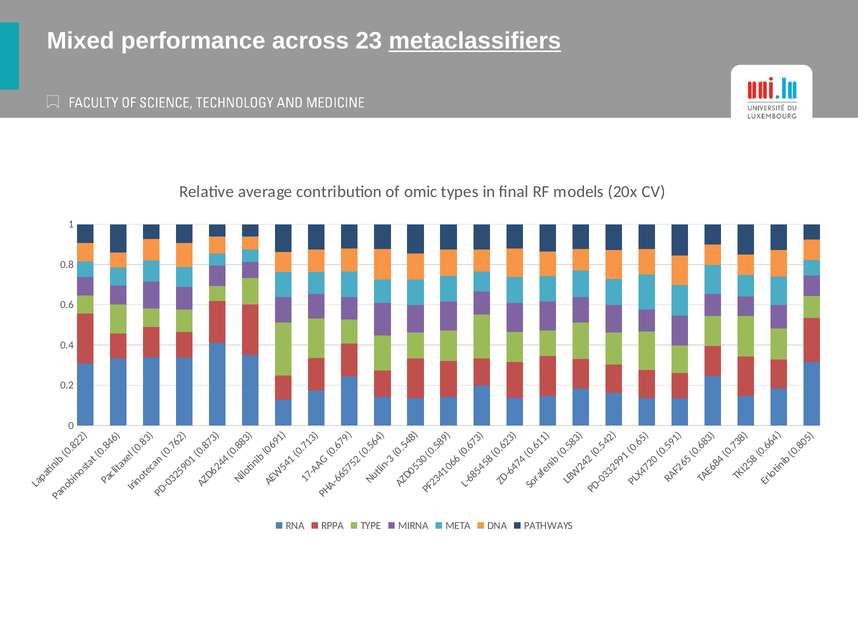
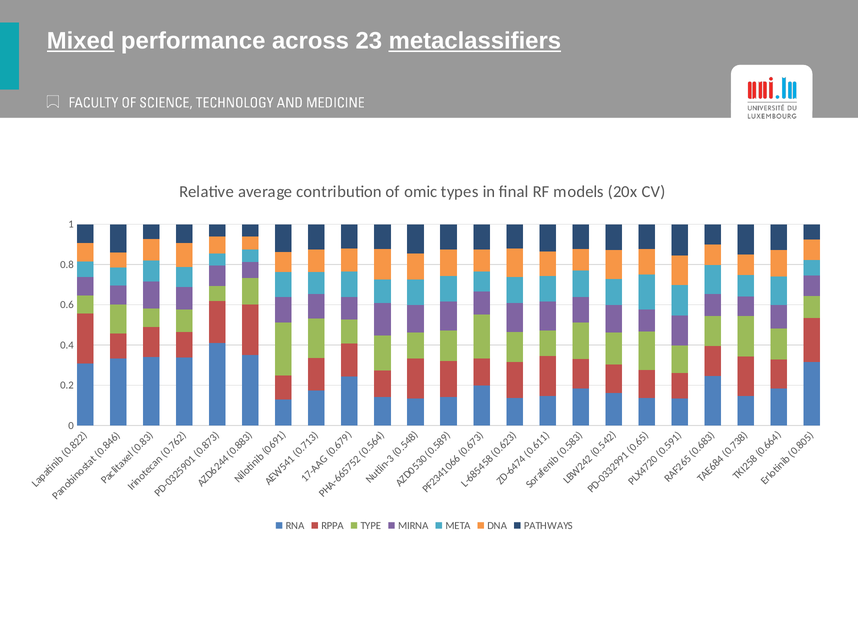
Mixed underline: none -> present
